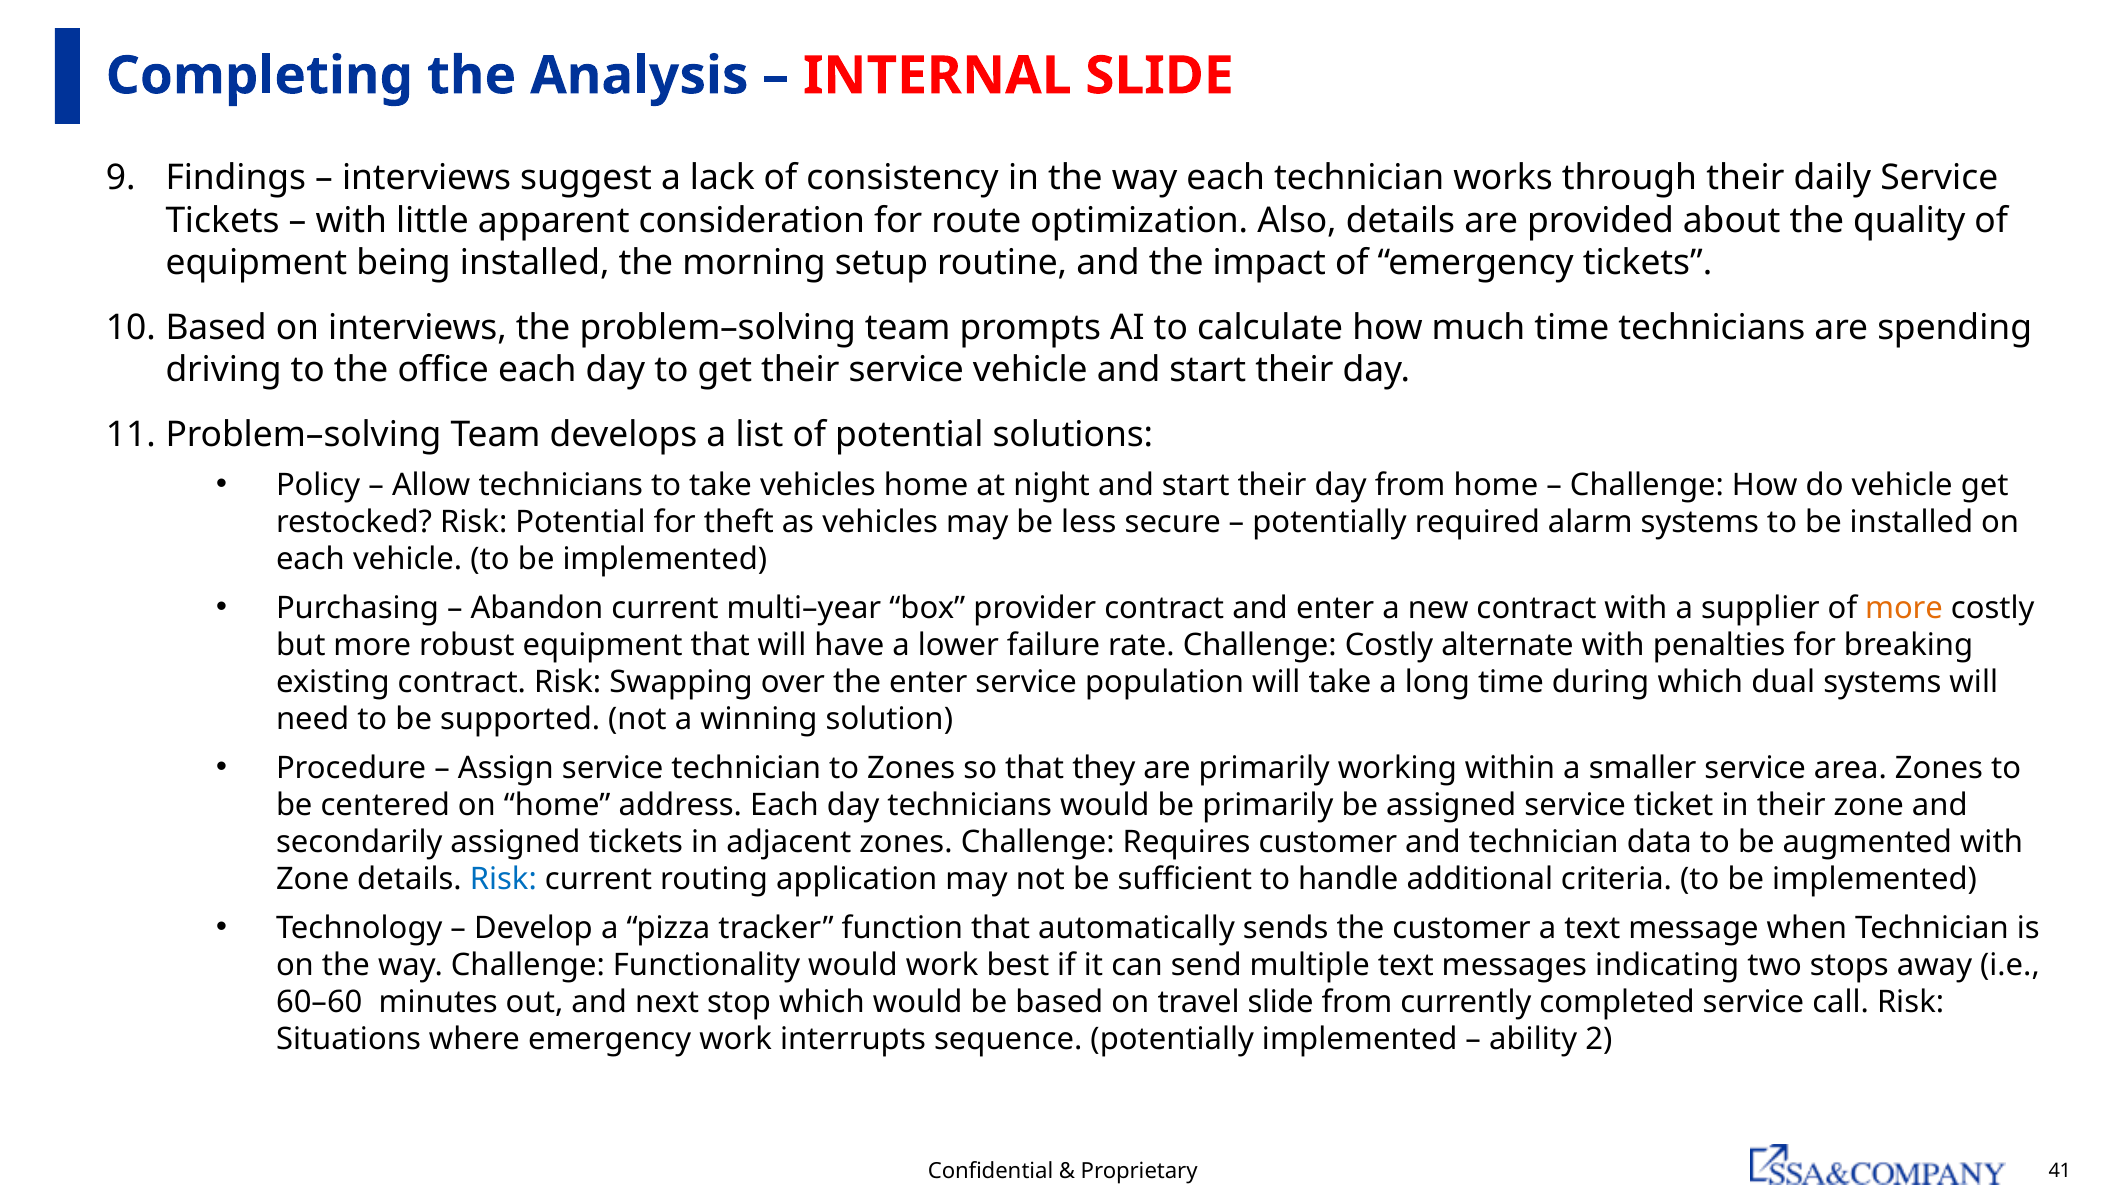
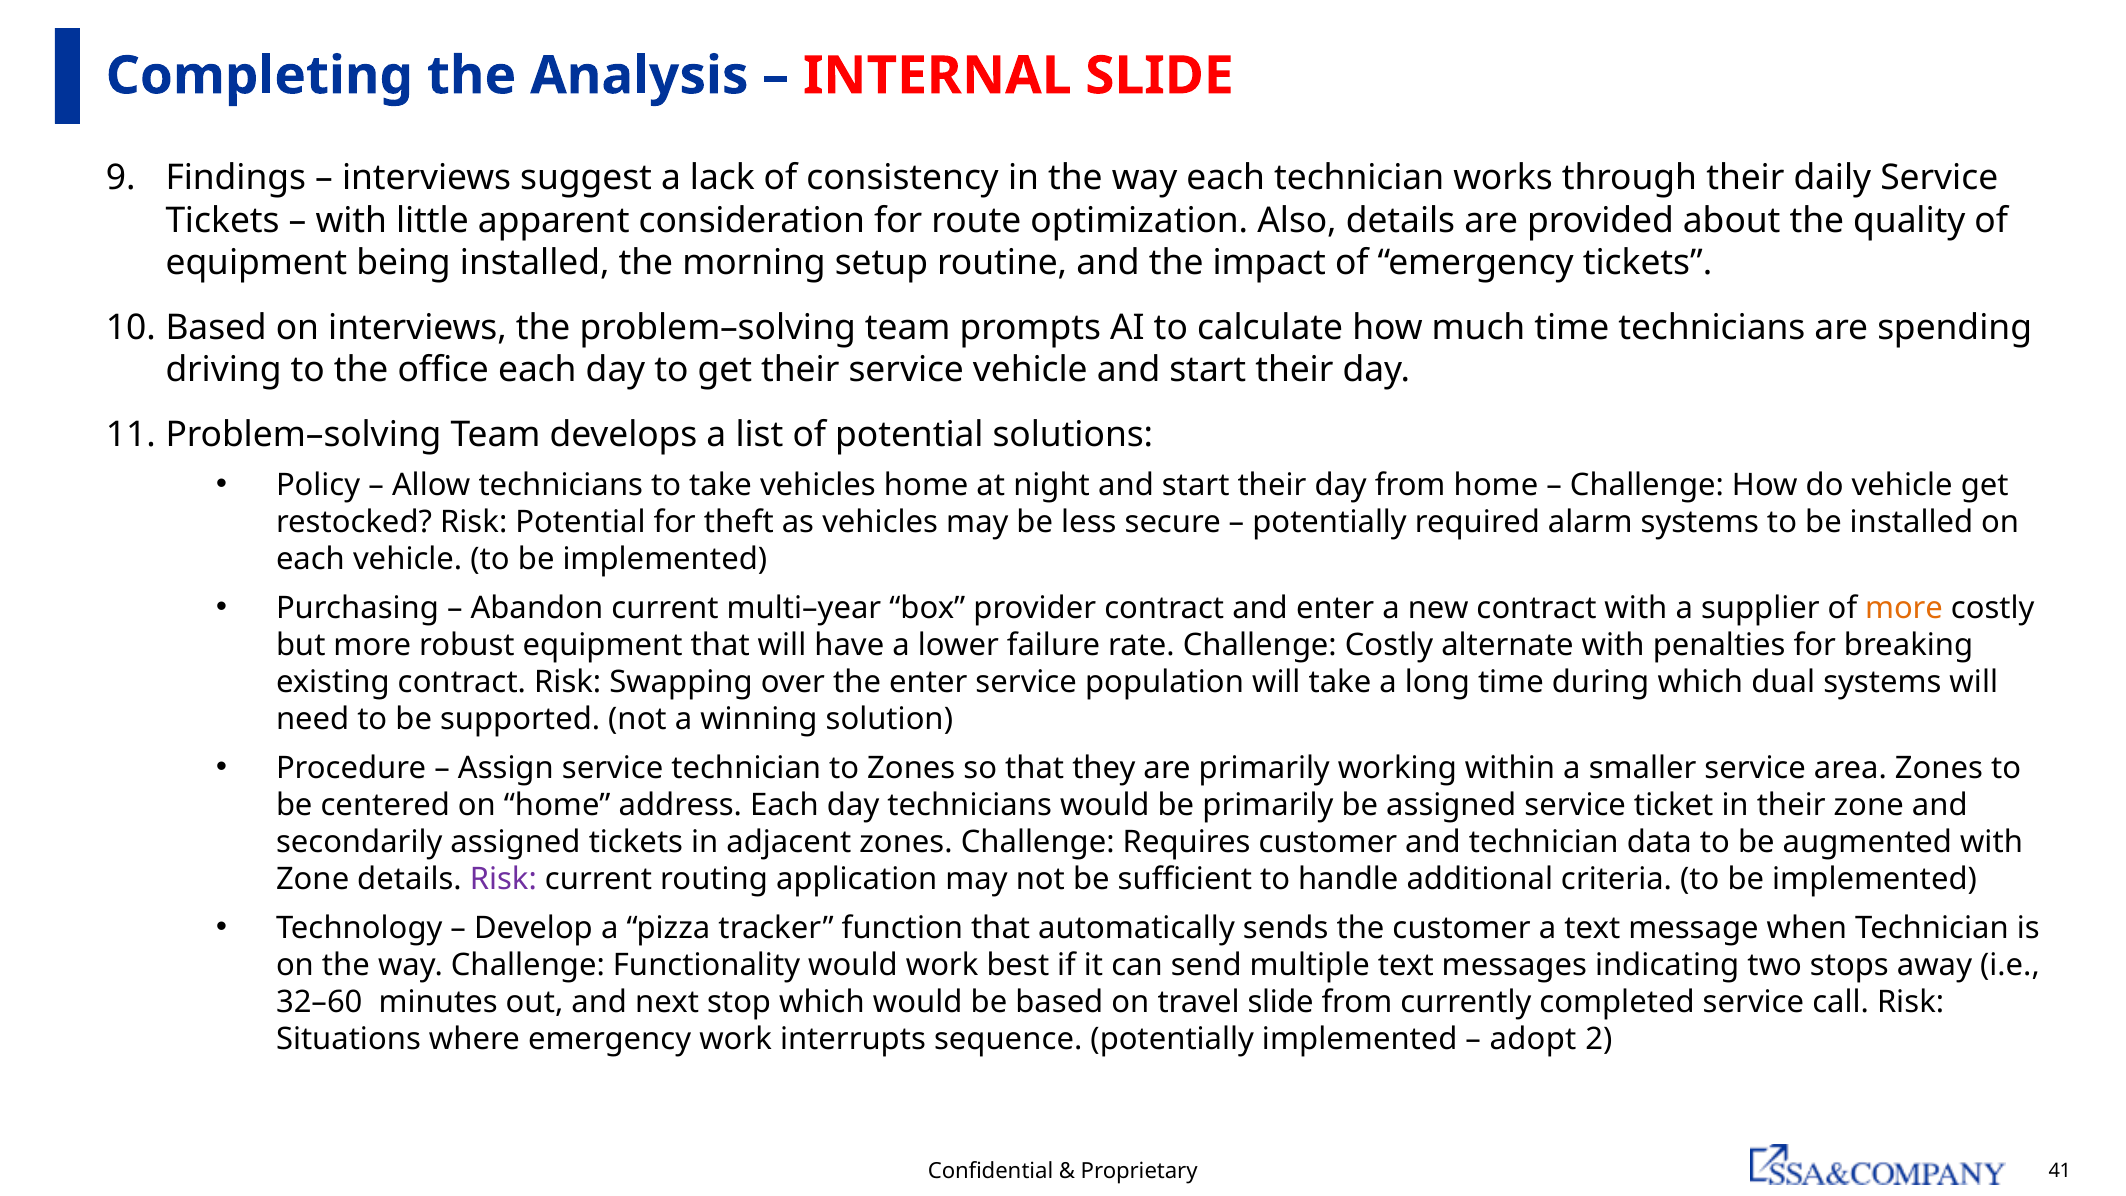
Risk at (503, 880) colour: blue -> purple
60–60: 60–60 -> 32–60
ability: ability -> adopt
